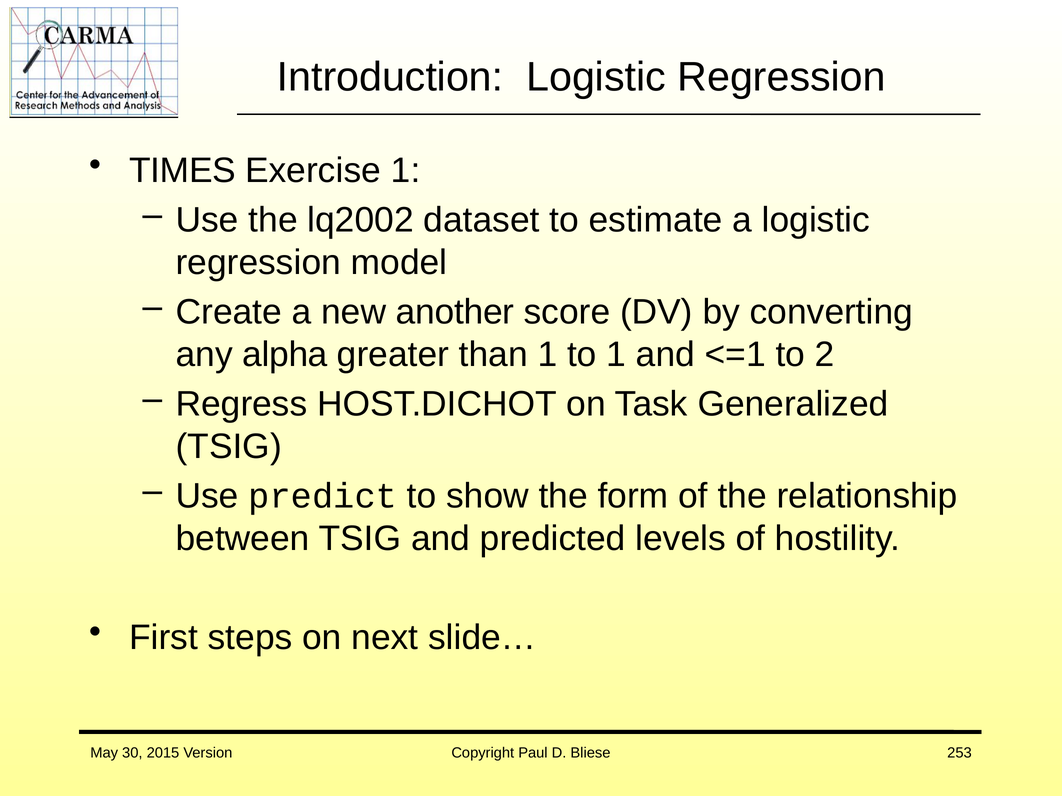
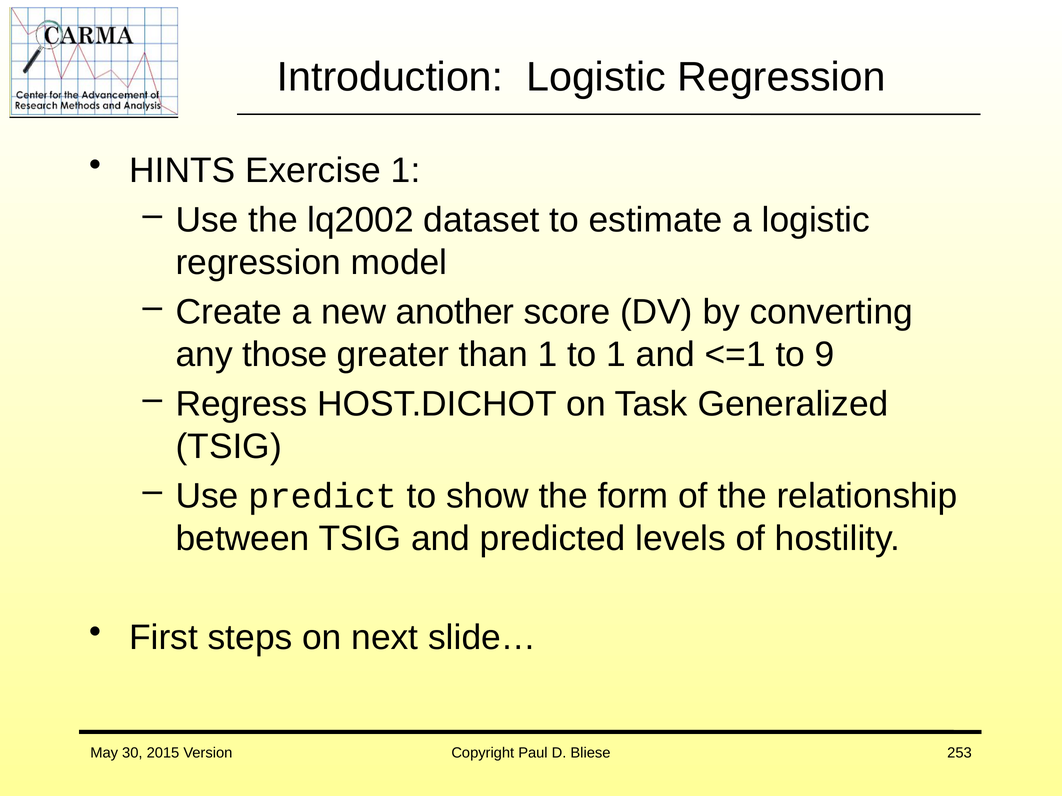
TIMES: TIMES -> HINTS
alpha: alpha -> those
2: 2 -> 9
